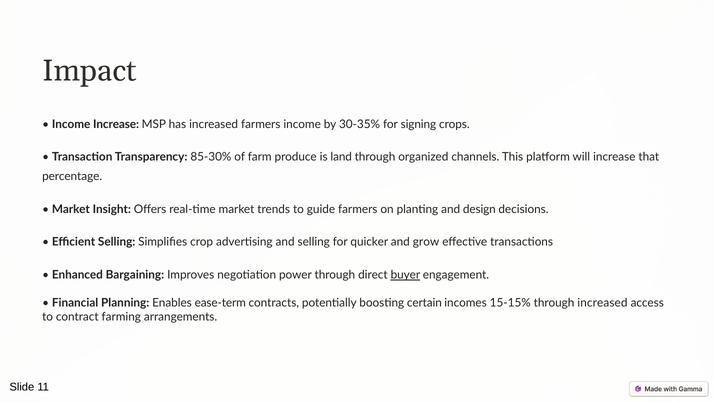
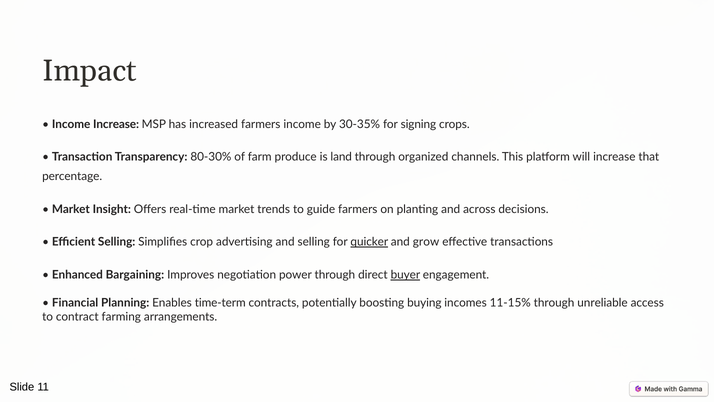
85-30%: 85-30% -> 80-30%
design: design -> across
quicker underline: none -> present
ease-term: ease-term -> time-term
certain: certain -> buying
15-15%: 15-15% -> 11-15%
through increased: increased -> unreliable
